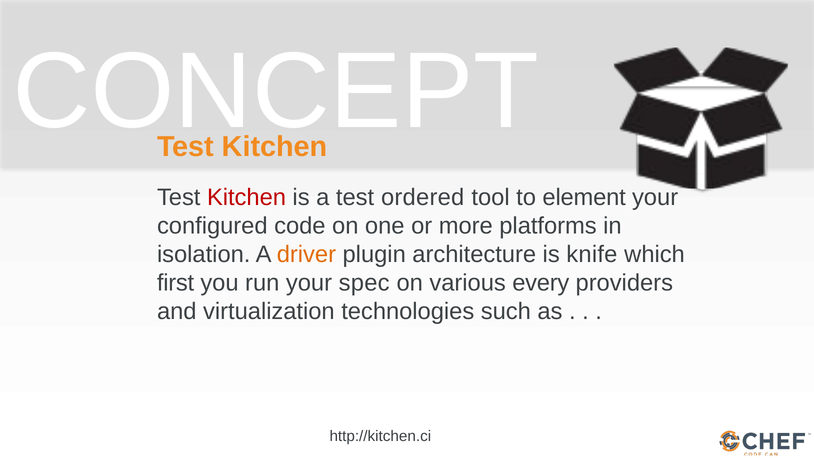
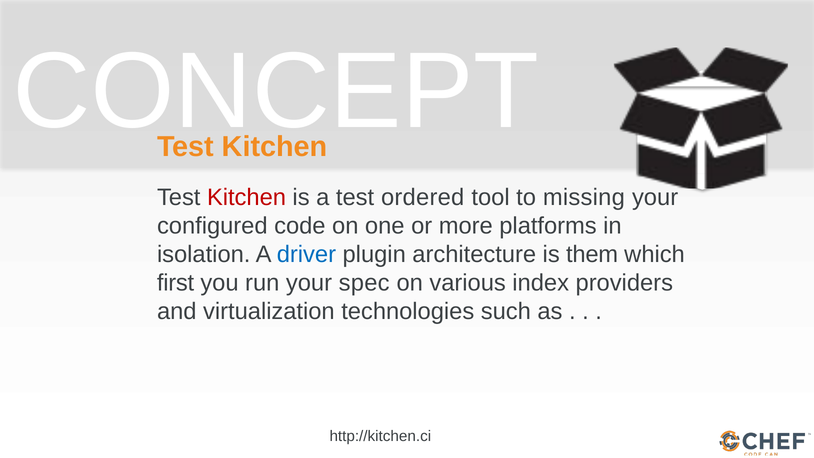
element: element -> missing
driver colour: orange -> blue
knife: knife -> them
every: every -> index
